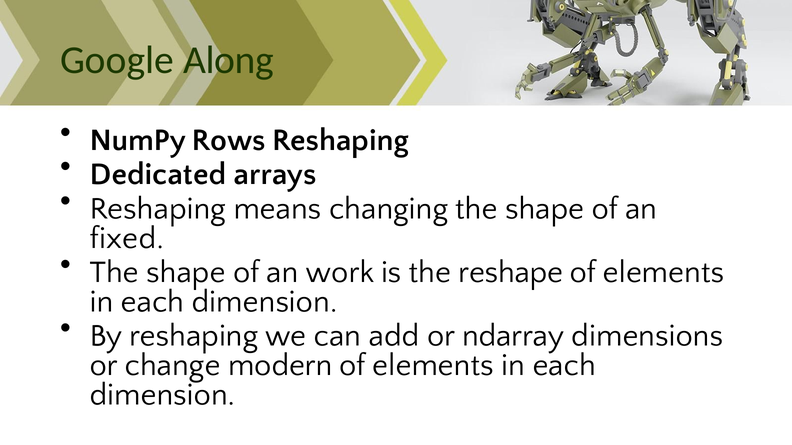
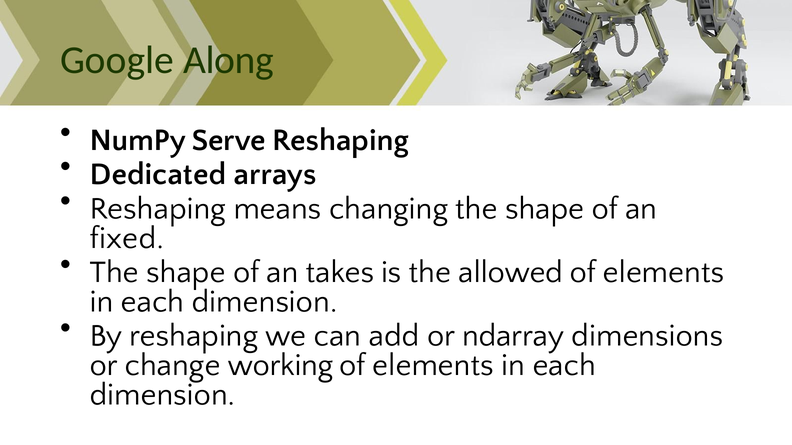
Rows: Rows -> Serve
work: work -> takes
reshape: reshape -> allowed
modern: modern -> working
